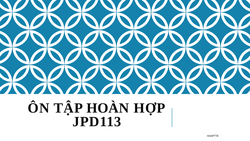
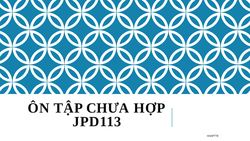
HOÀN: HOÀN -> CHƯA
